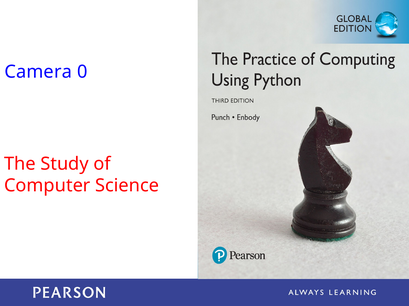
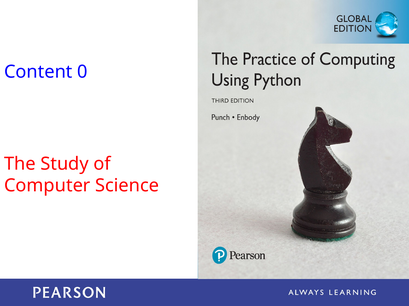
Camera: Camera -> Content
